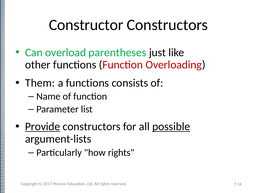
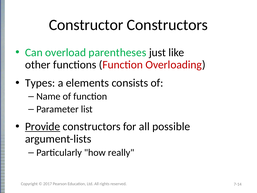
Them: Them -> Types
a functions: functions -> elements
possible underline: present -> none
how rights: rights -> really
